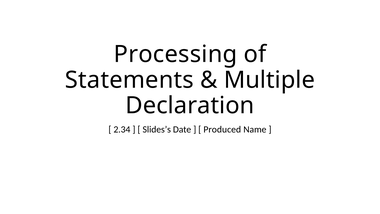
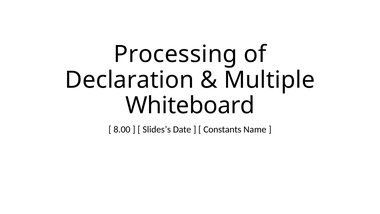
Statements: Statements -> Declaration
Declaration: Declaration -> Whiteboard
2.34: 2.34 -> 8.00
Produced: Produced -> Constants
